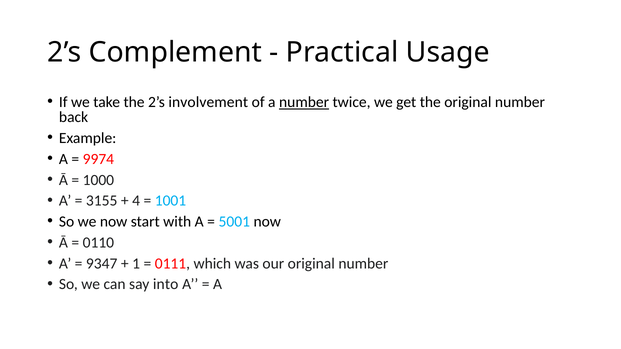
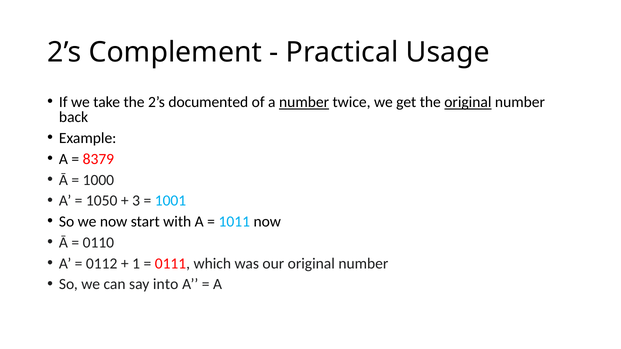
involvement: involvement -> documented
original at (468, 102) underline: none -> present
9974: 9974 -> 8379
3155: 3155 -> 1050
4: 4 -> 3
5001: 5001 -> 1011
9347: 9347 -> 0112
